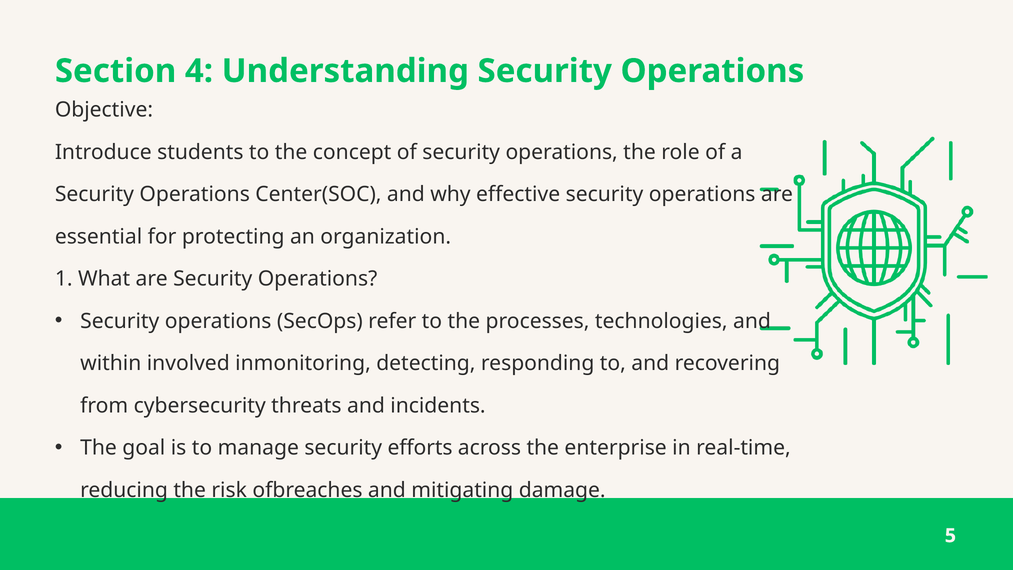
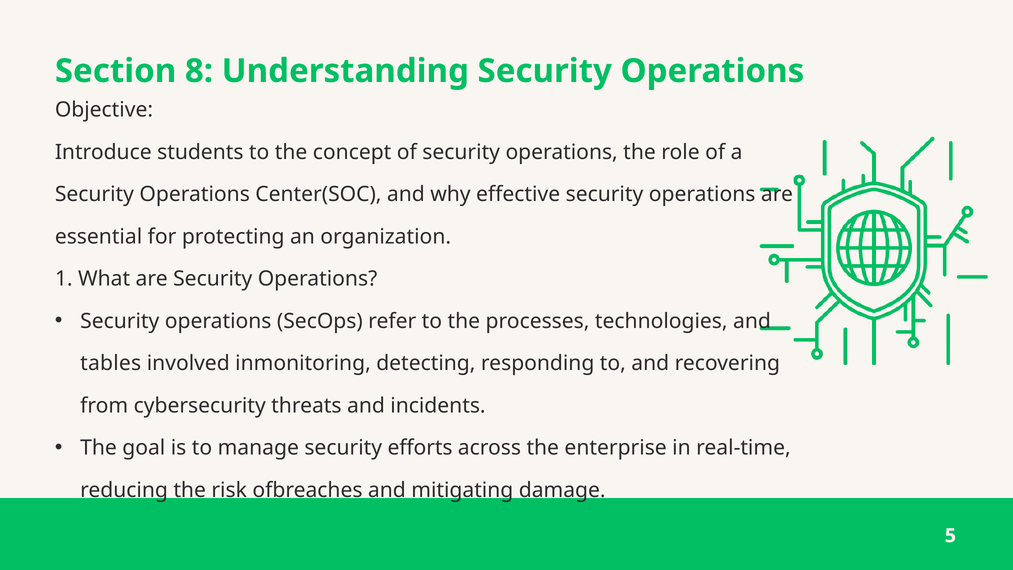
4: 4 -> 8
within: within -> tables
